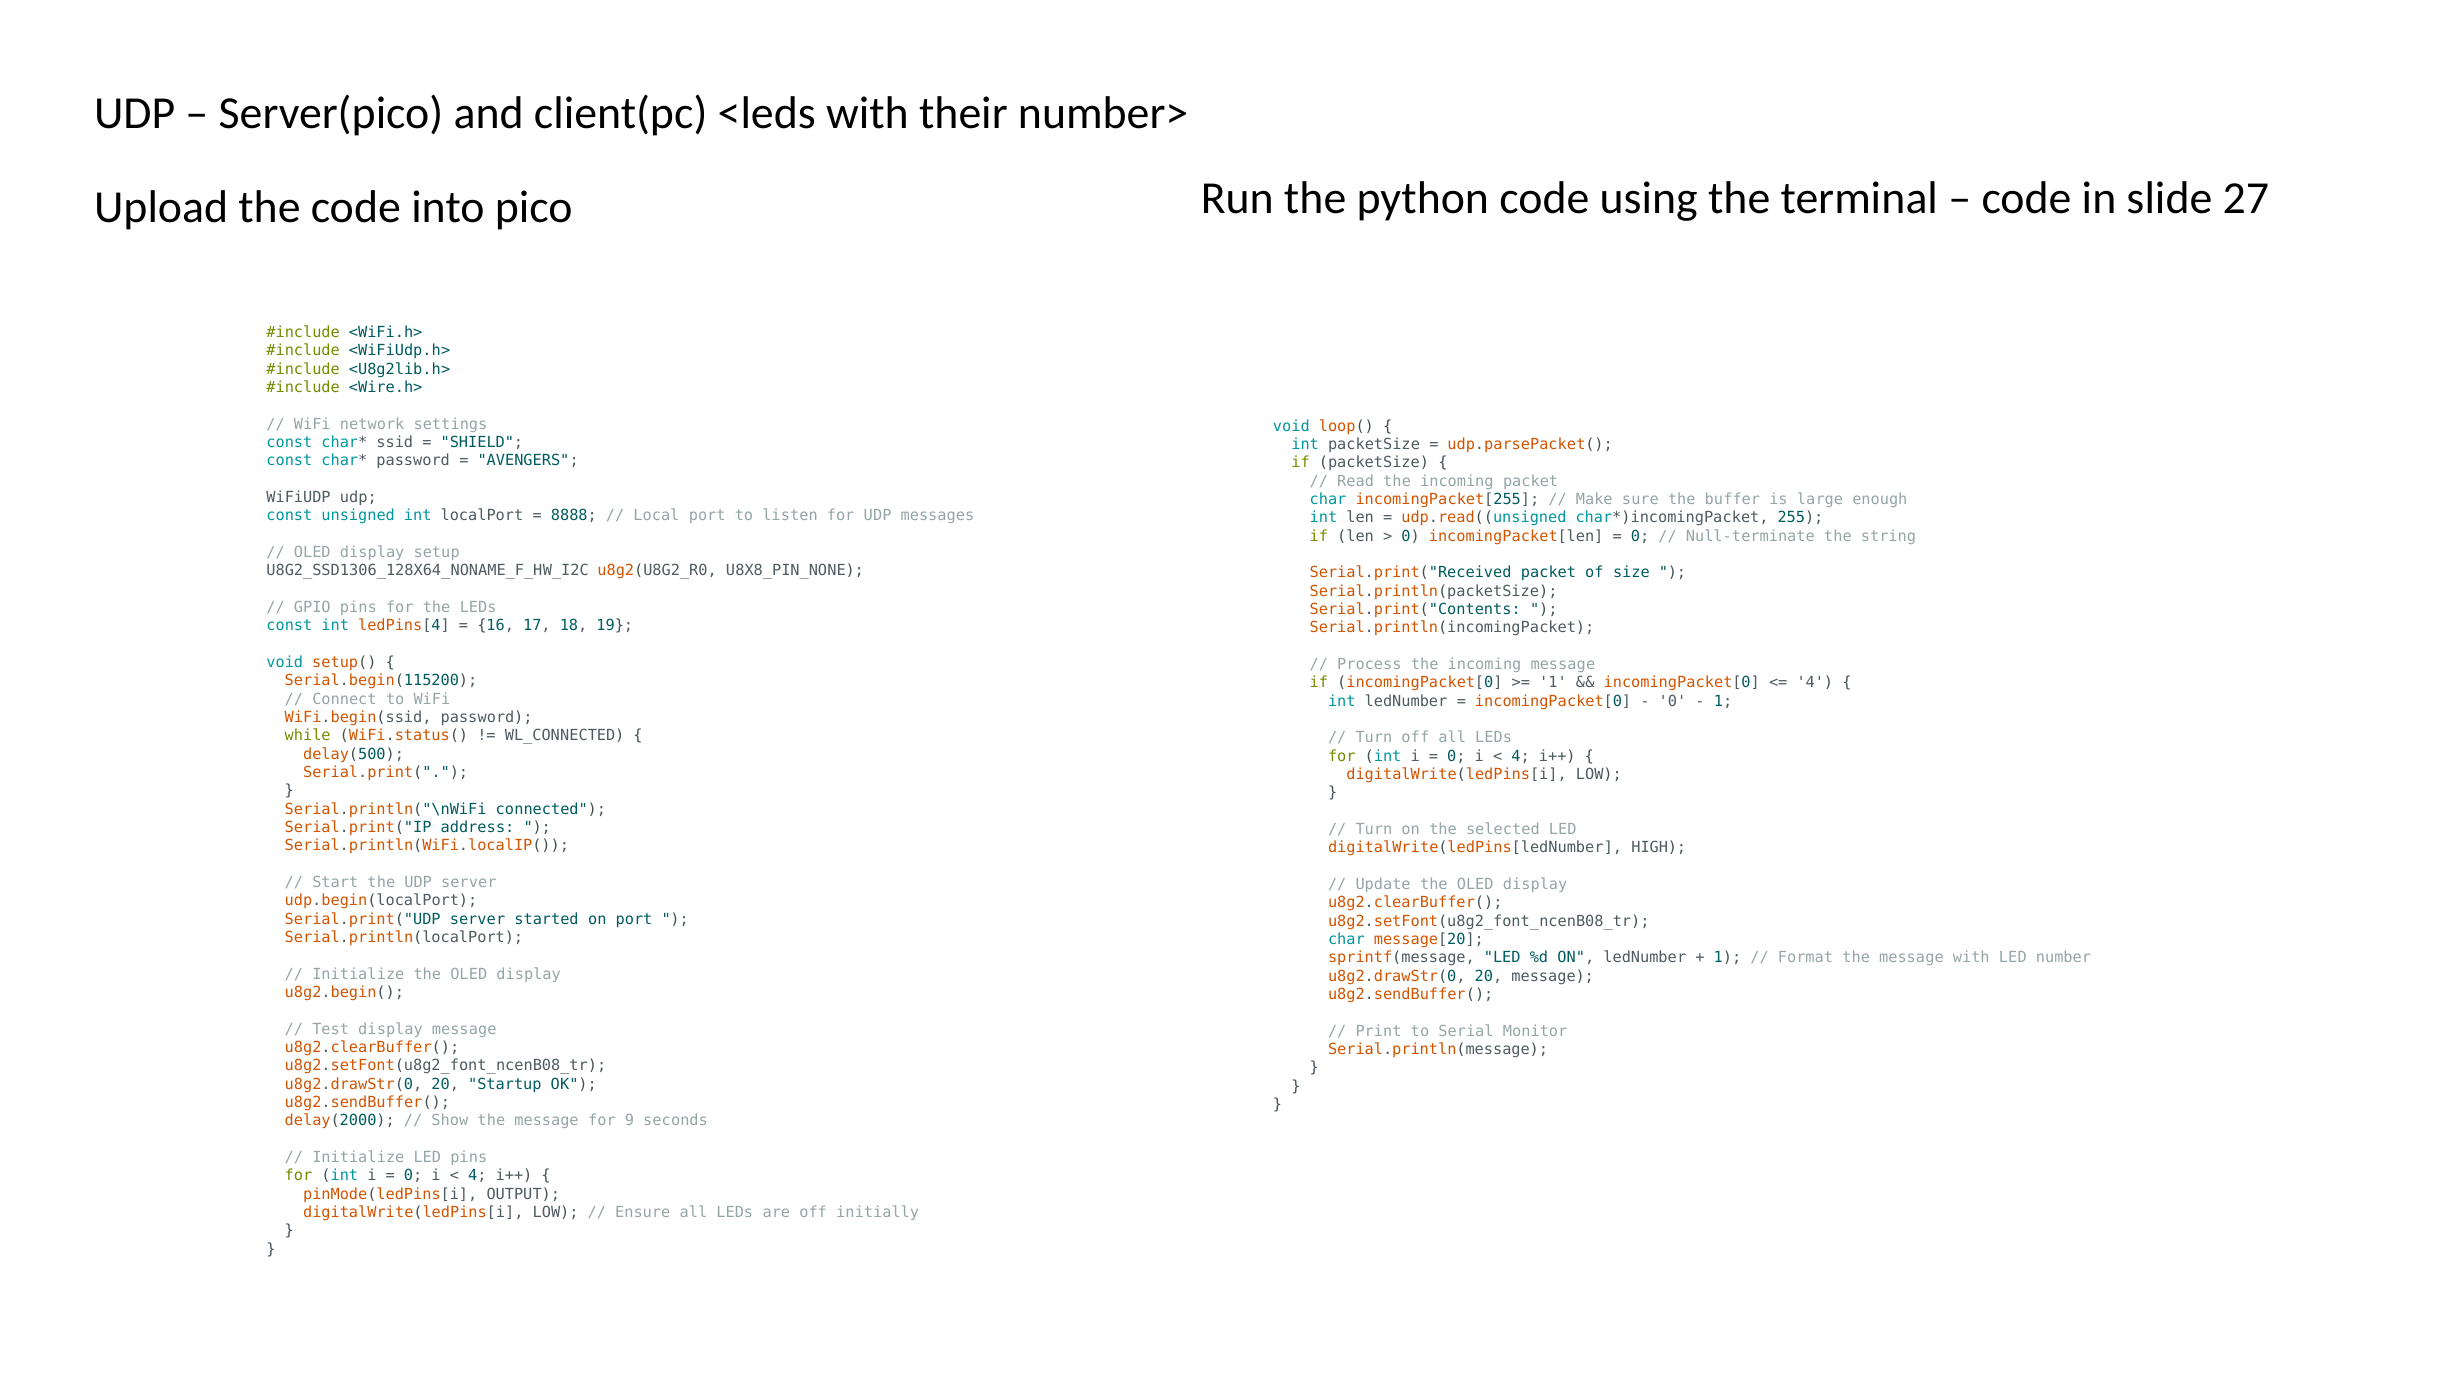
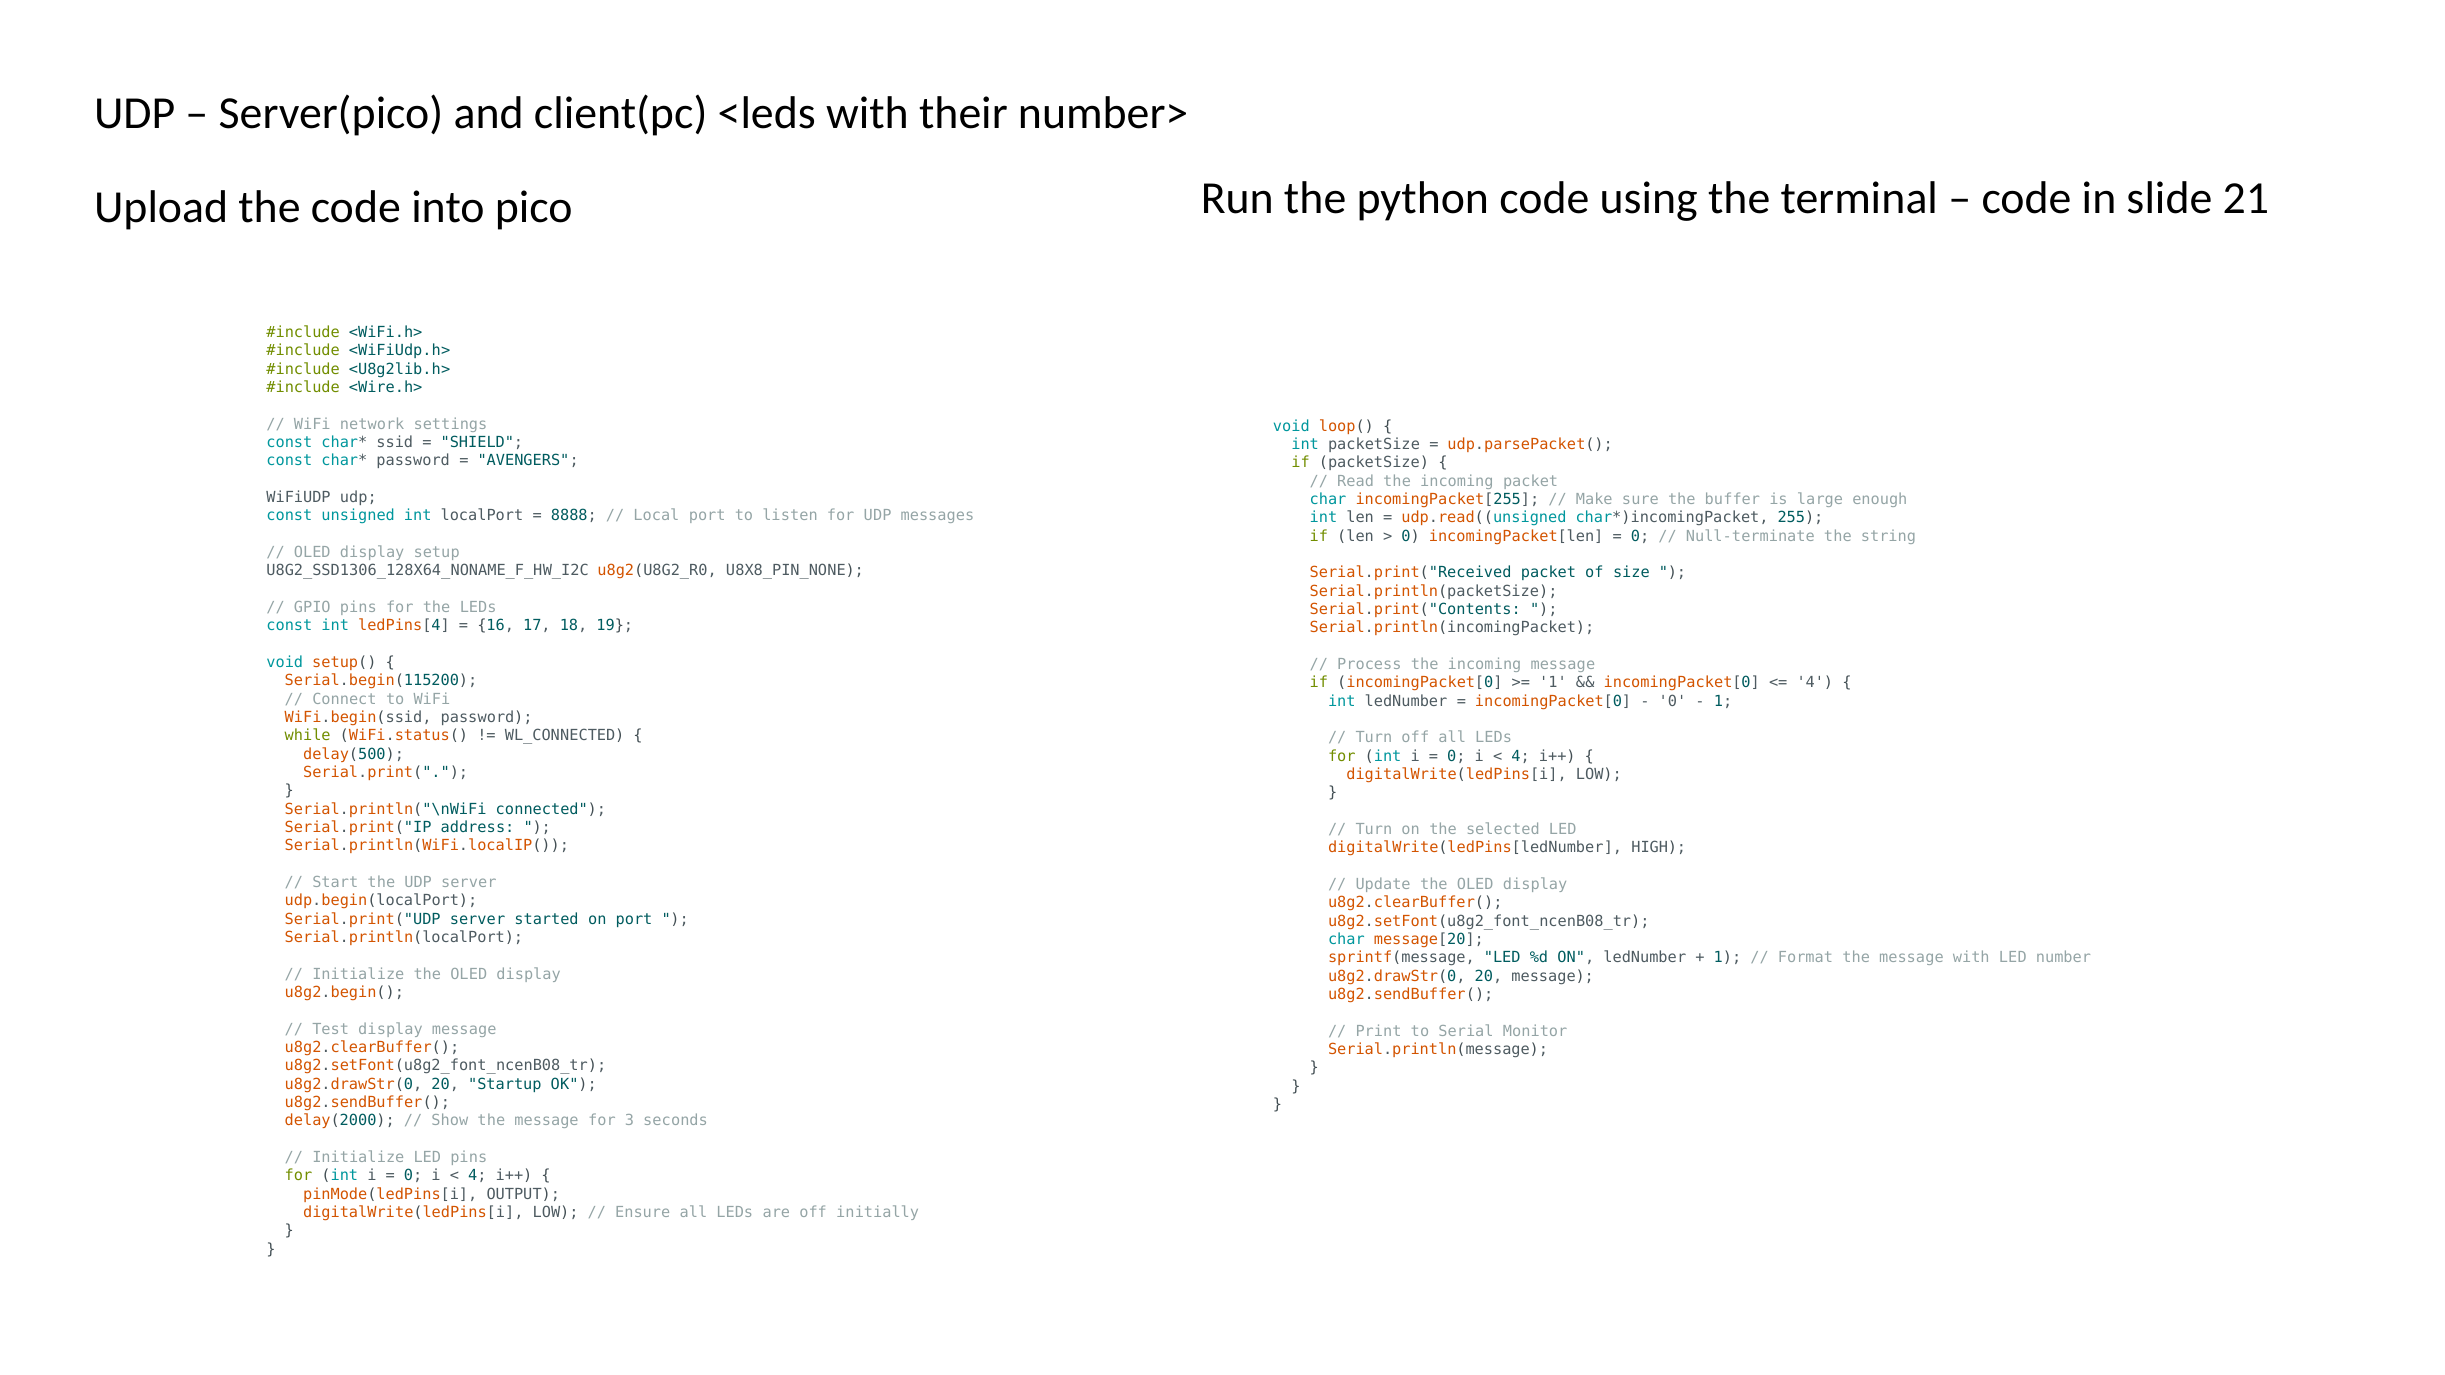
27: 27 -> 21
9: 9 -> 3
